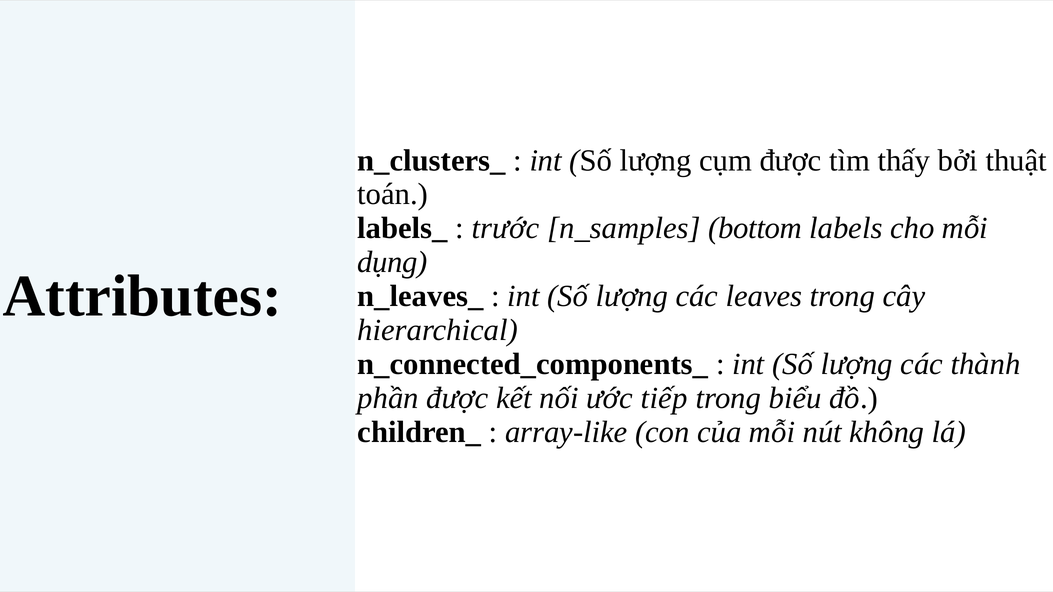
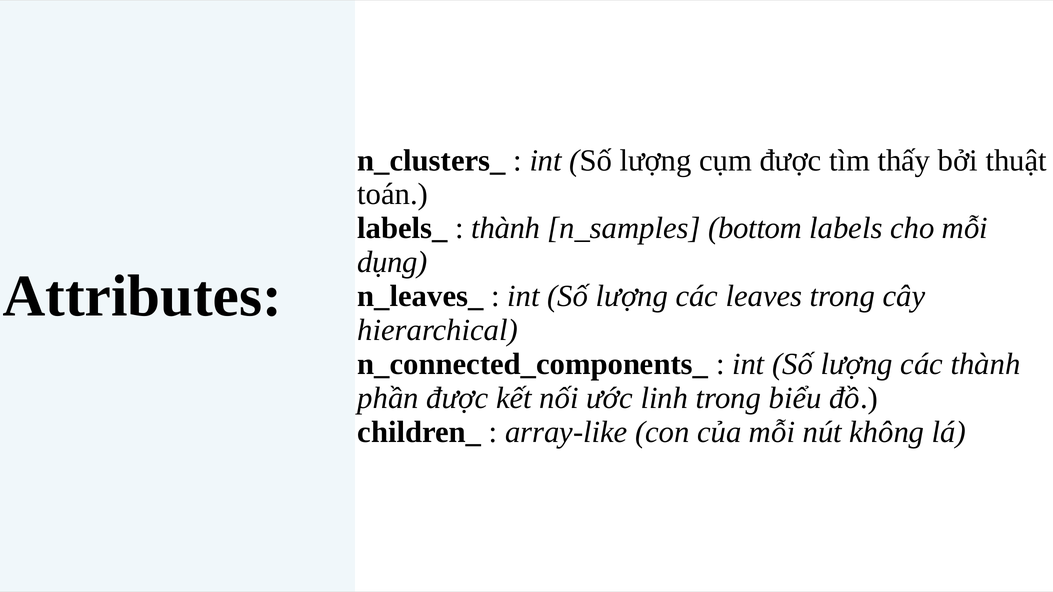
trước at (506, 228): trước -> thành
tiếp: tiếp -> linh
